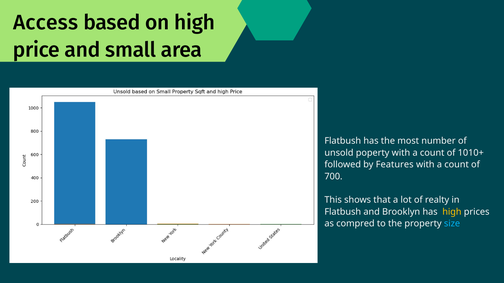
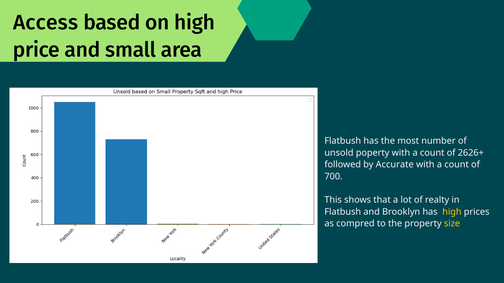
1010+: 1010+ -> 2626+
Features: Features -> Accurate
size colour: light blue -> yellow
